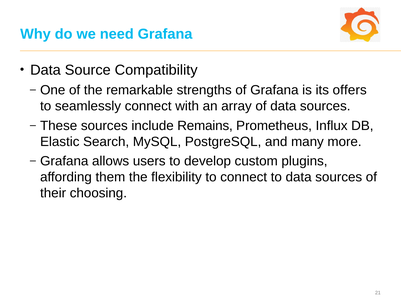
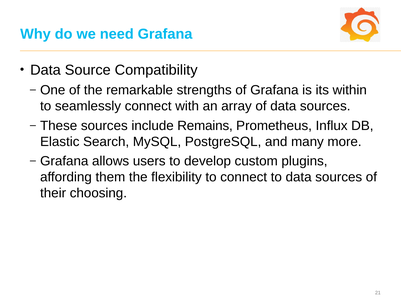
offers: offers -> within
